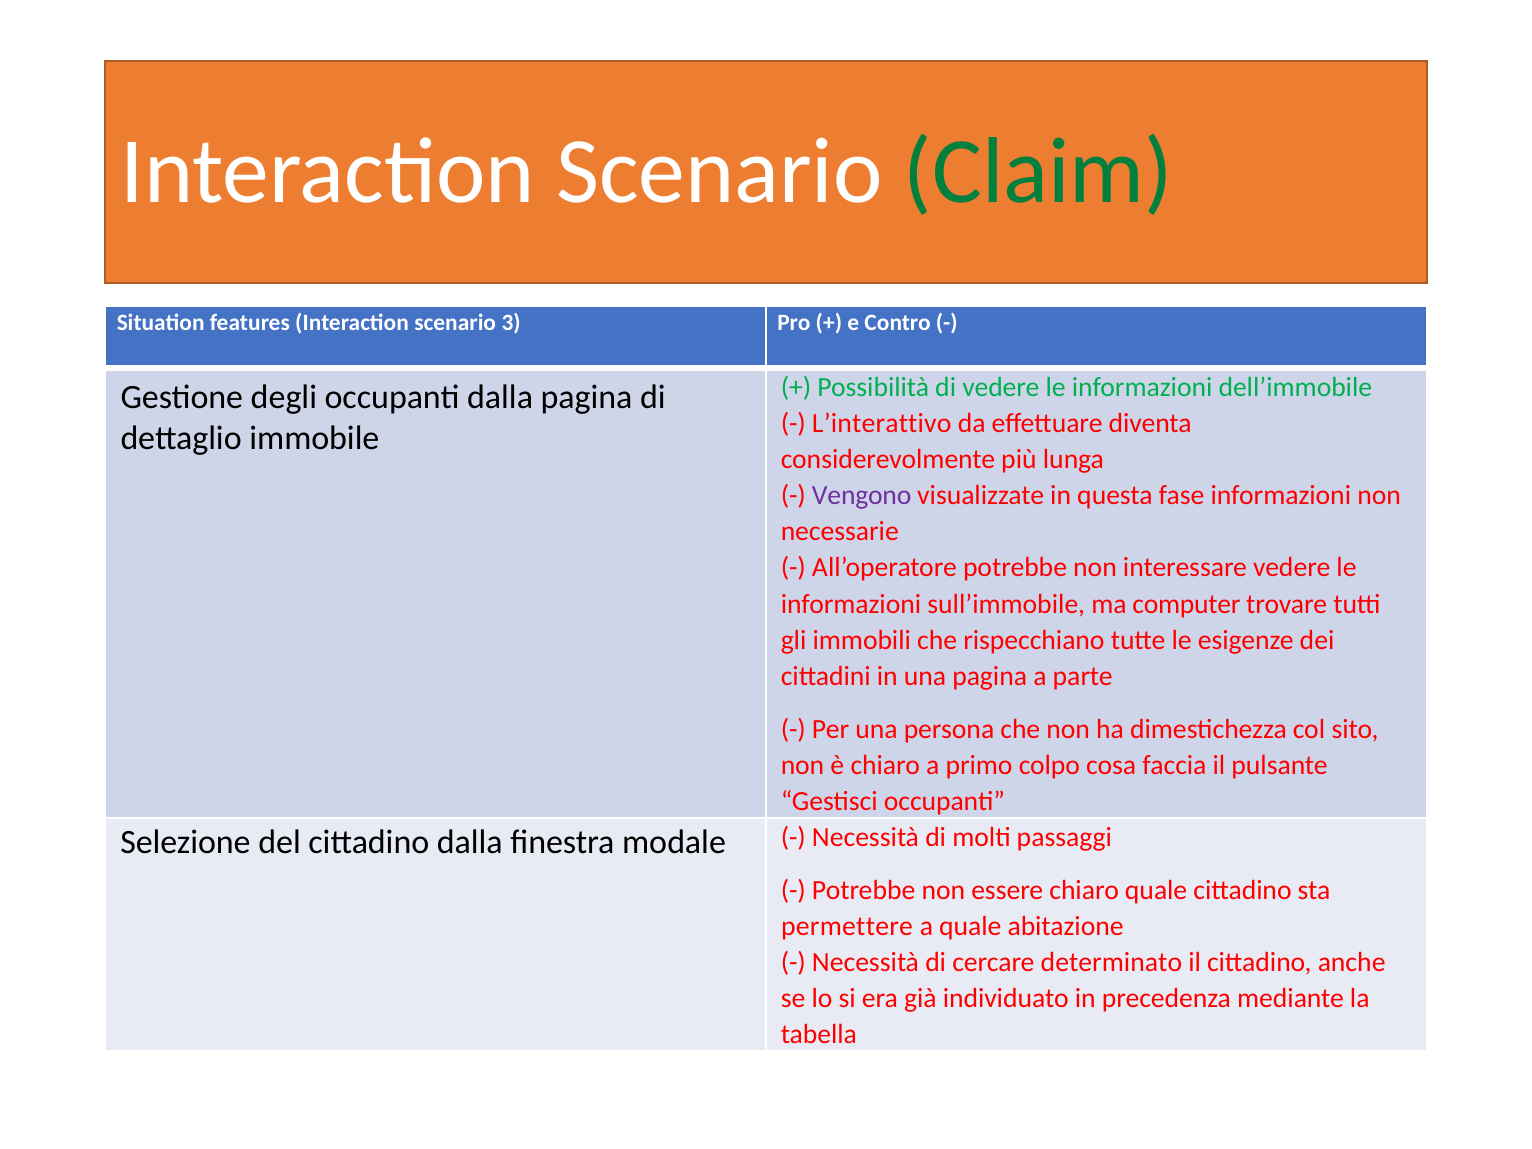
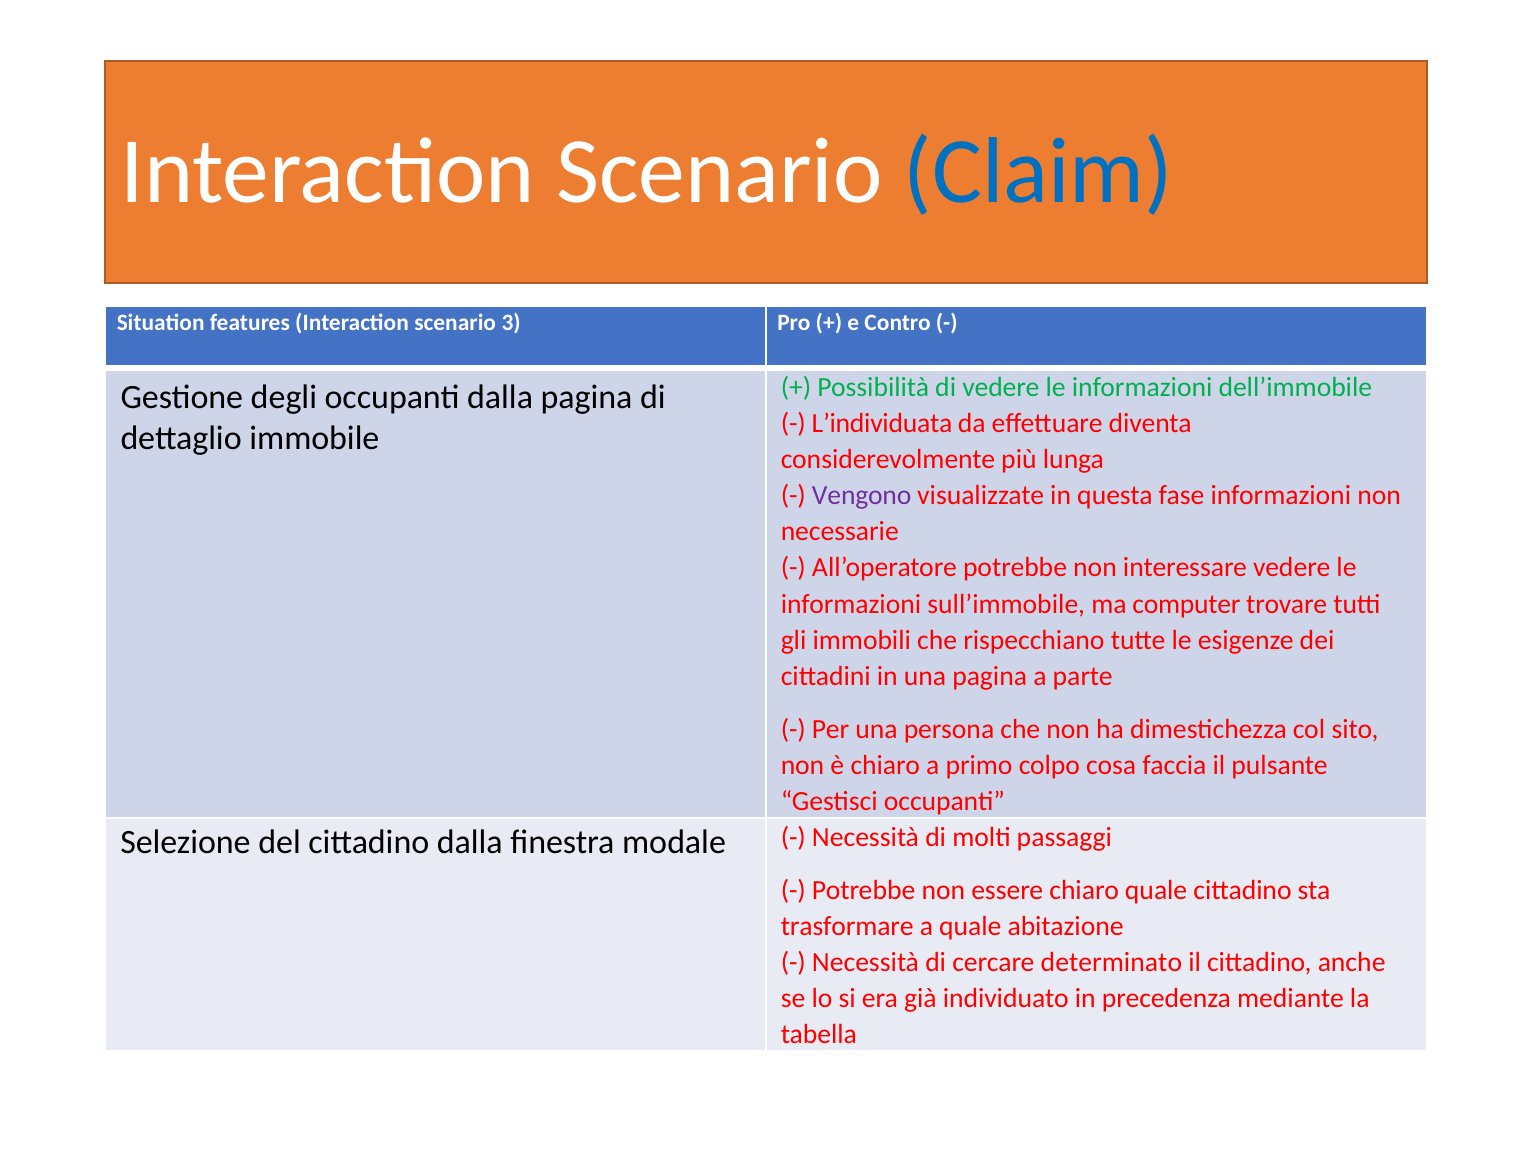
Claim colour: green -> blue
L’interattivo: L’interattivo -> L’individuata
permettere: permettere -> trasformare
